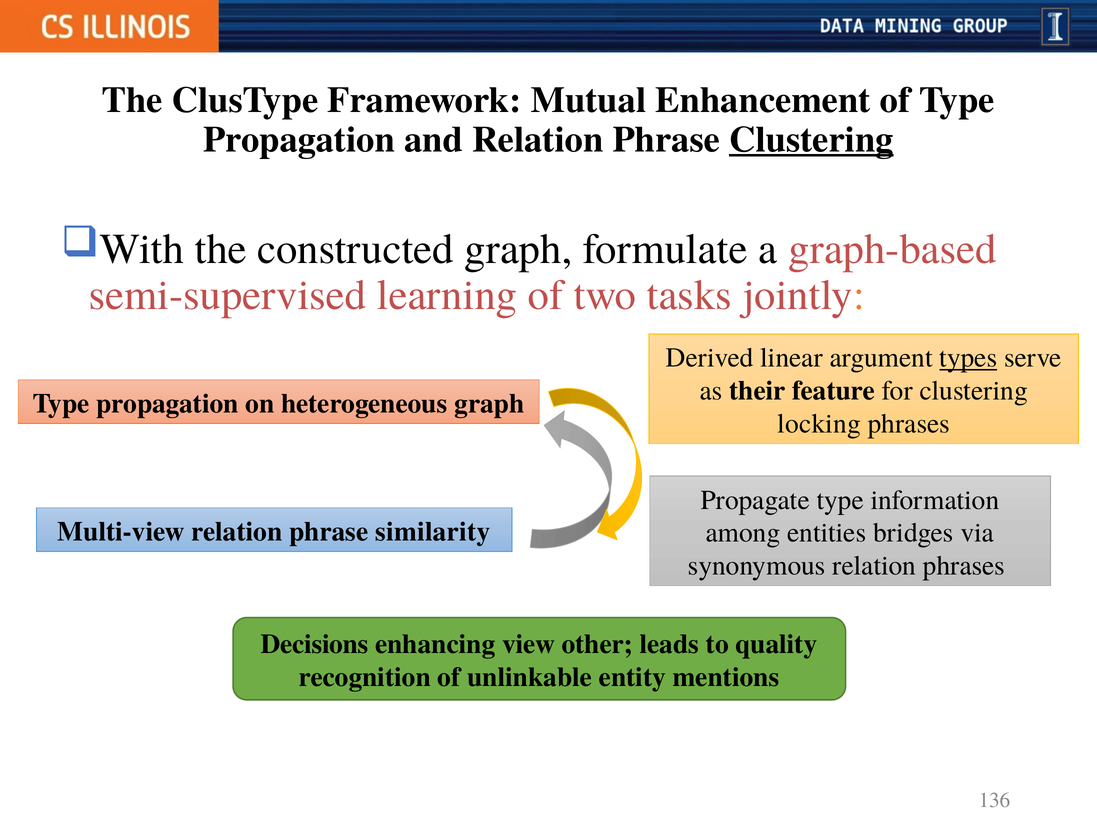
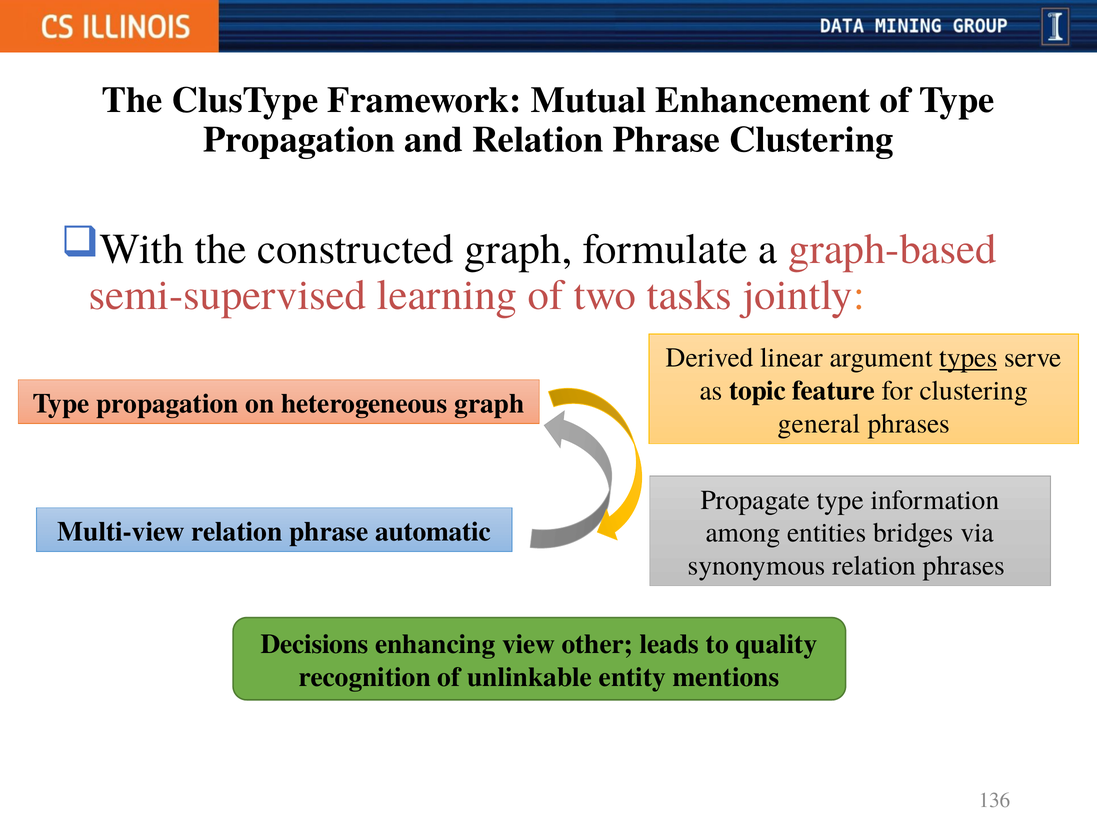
Clustering at (811, 139) underline: present -> none
their: their -> topic
locking: locking -> general
similarity: similarity -> automatic
